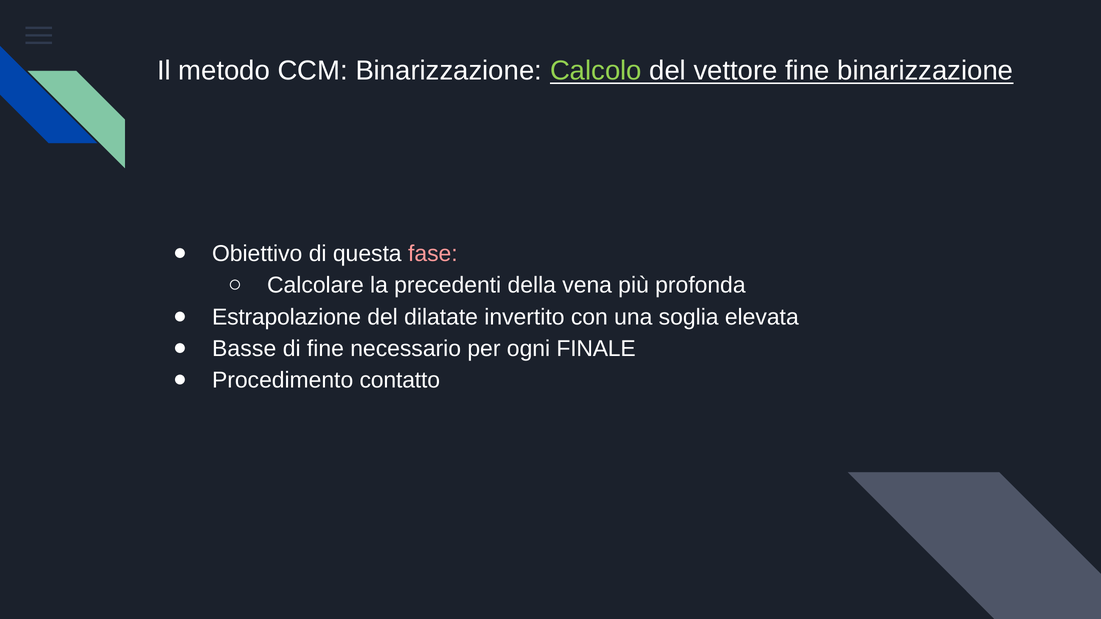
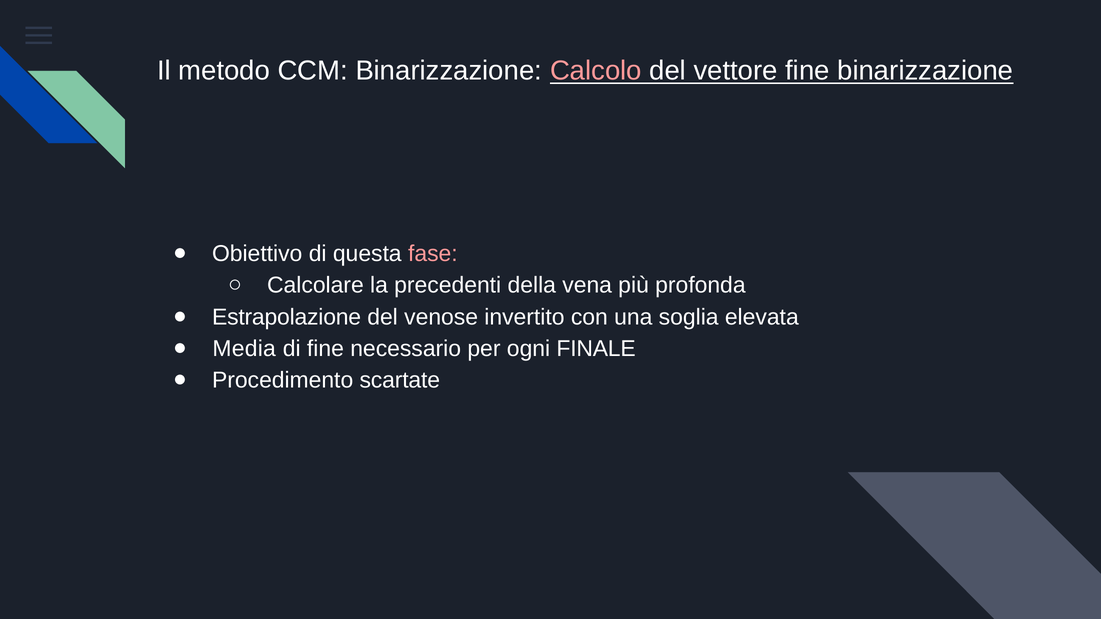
Calcolo colour: light green -> pink
dilatate: dilatate -> venose
Basse: Basse -> Media
contatto: contatto -> scartate
